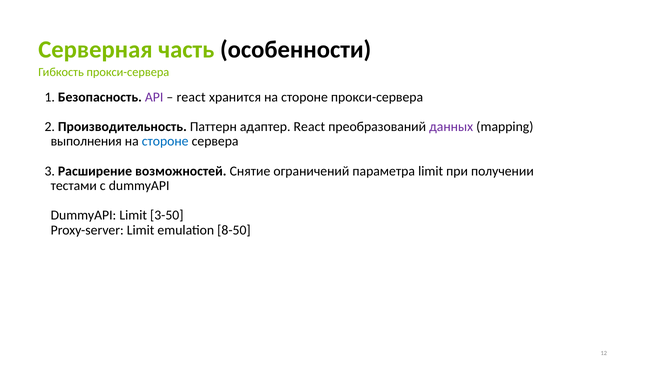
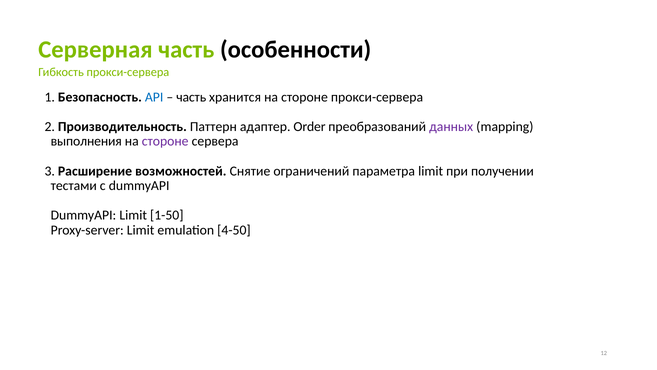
API colour: purple -> blue
react at (191, 97): react -> часть
адаптер React: React -> Order
стороне at (165, 141) colour: blue -> purple
3-50: 3-50 -> 1-50
8-50: 8-50 -> 4-50
